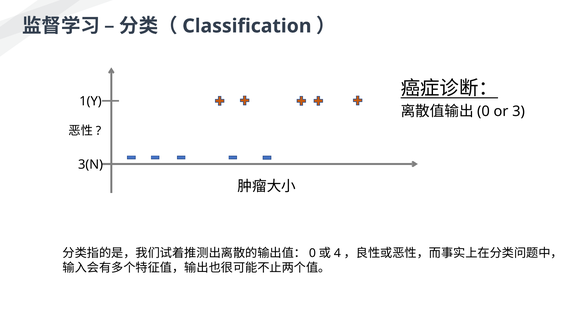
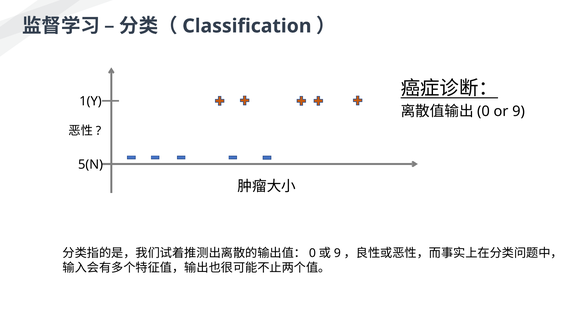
or 3: 3 -> 9
3(N: 3(N -> 5(N
4 at (337, 253): 4 -> 9
